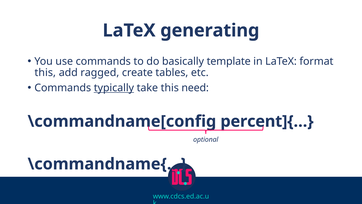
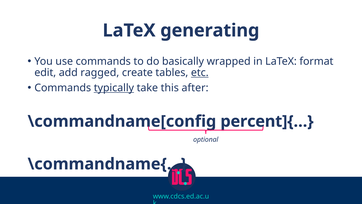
template: template -> wrapped
this at (45, 73): this -> edit
etc underline: none -> present
need: need -> after
